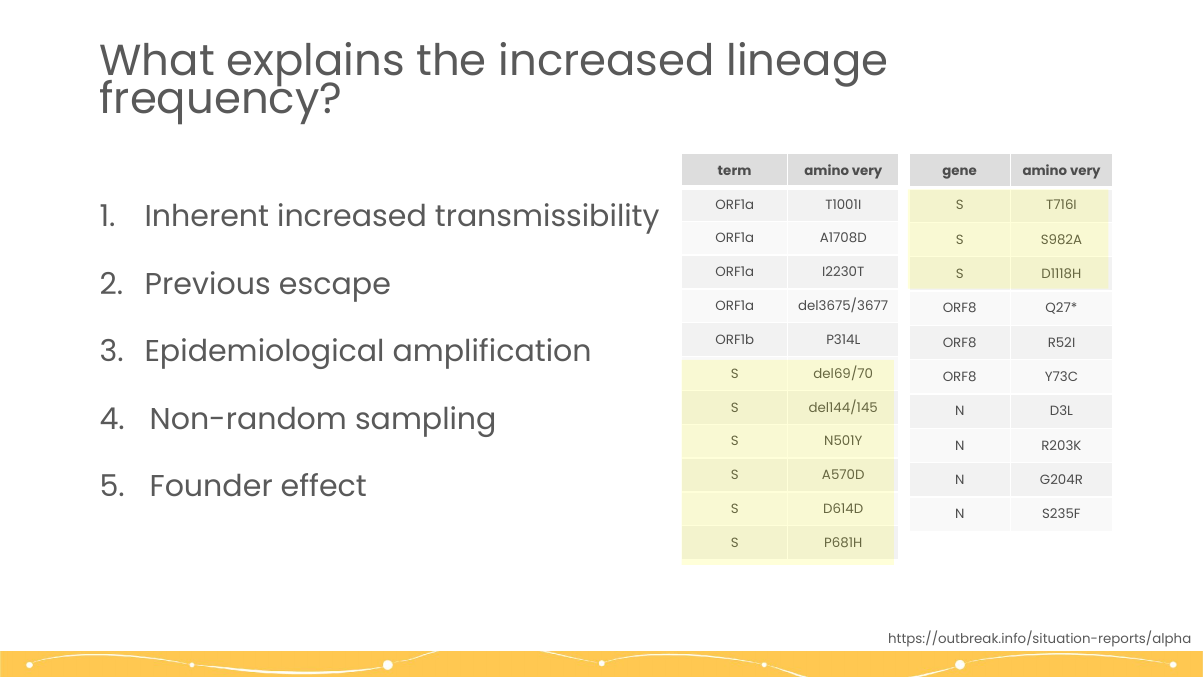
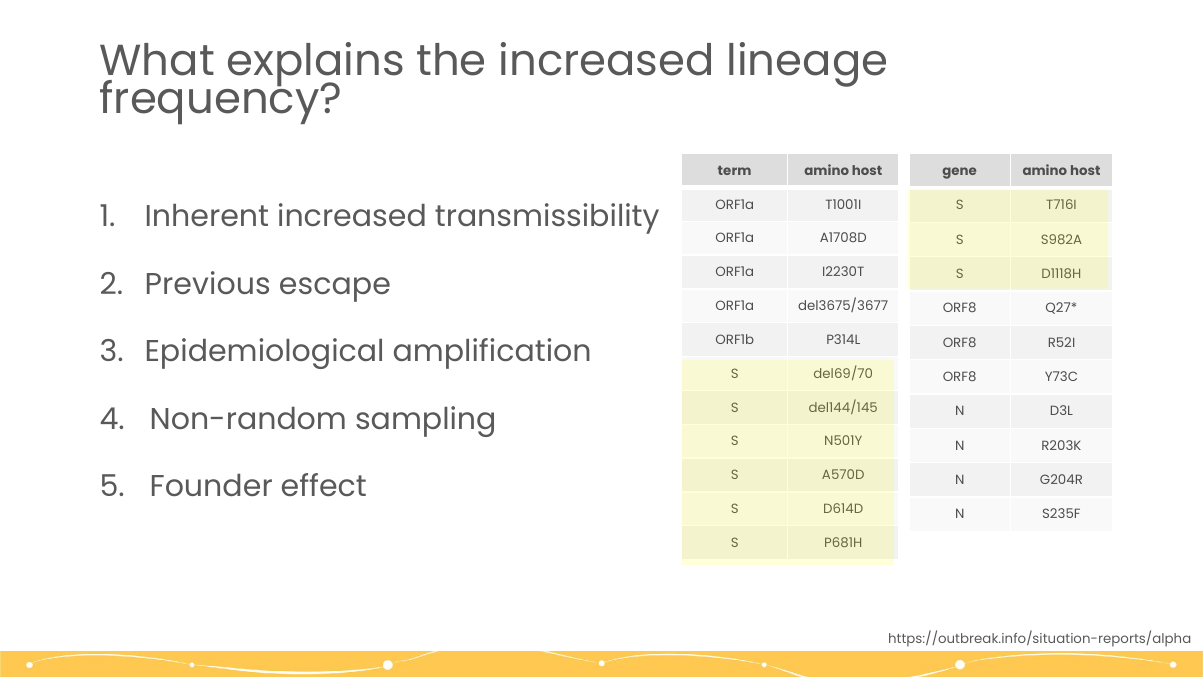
very at (867, 171): very -> host
gene amino very: very -> host
